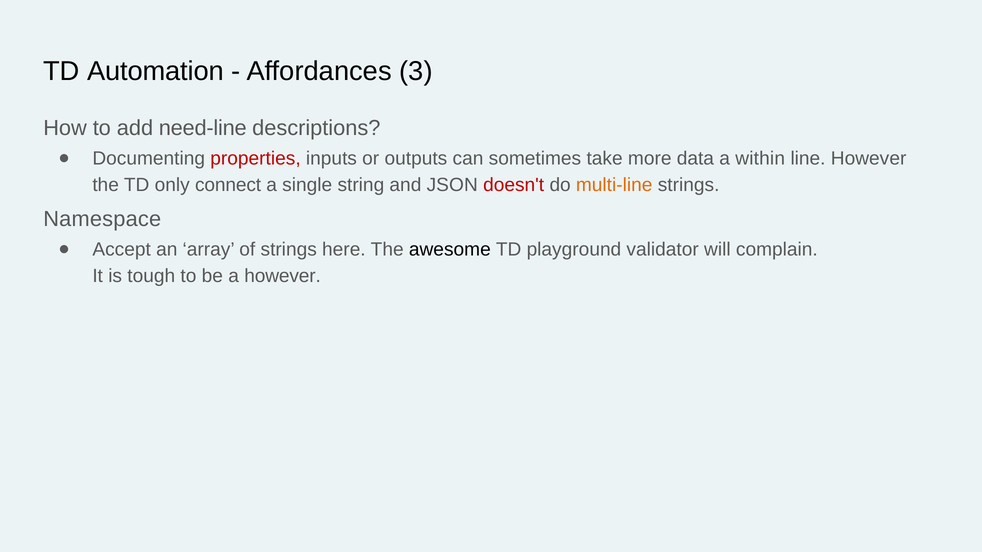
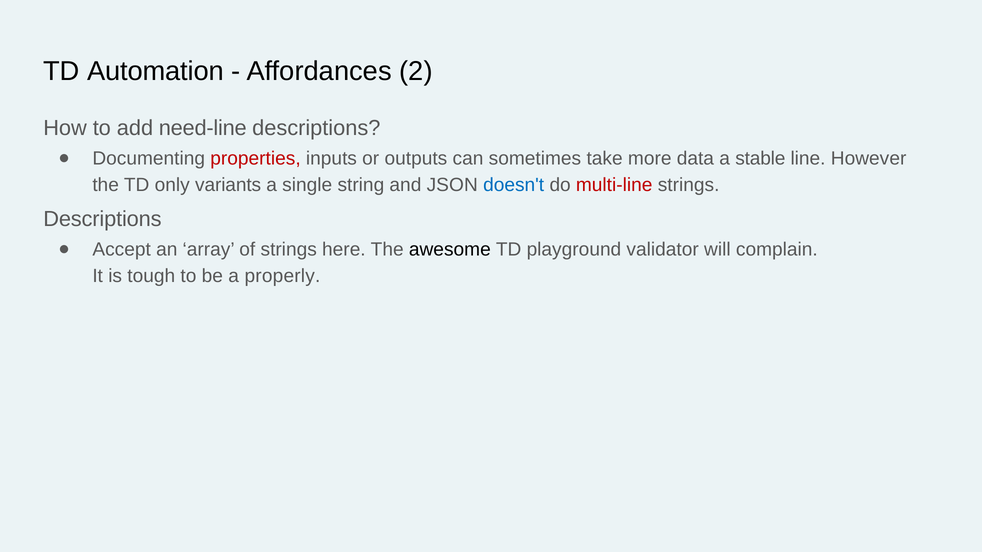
3: 3 -> 2
within: within -> stable
connect: connect -> variants
doesn't colour: red -> blue
multi-line colour: orange -> red
Namespace at (102, 219): Namespace -> Descriptions
a however: however -> properly
